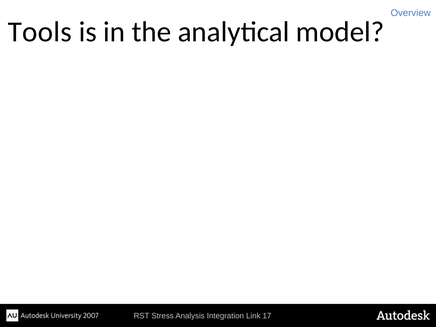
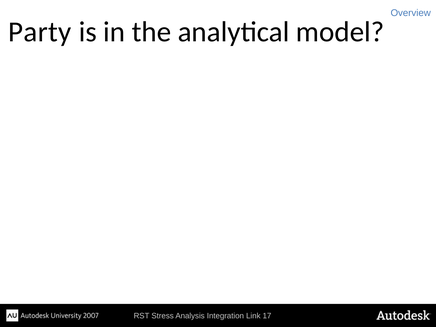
Tools: Tools -> Party
